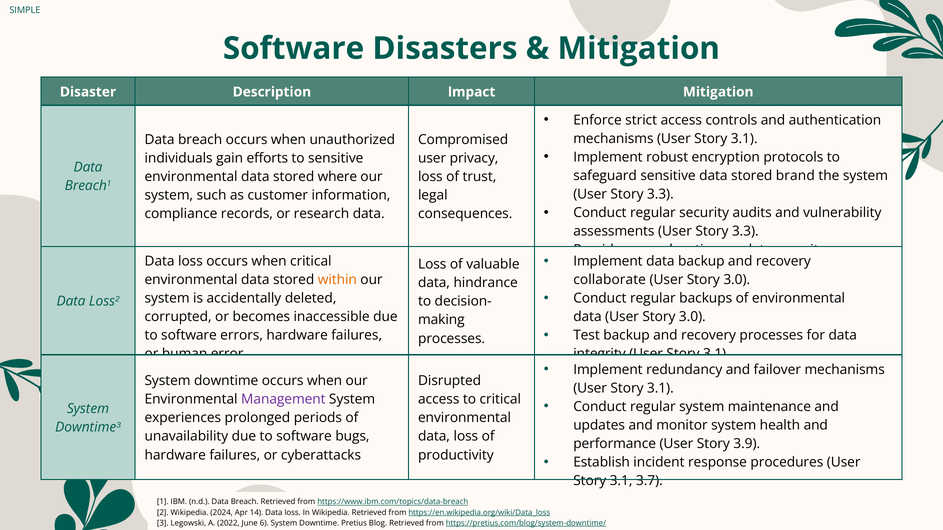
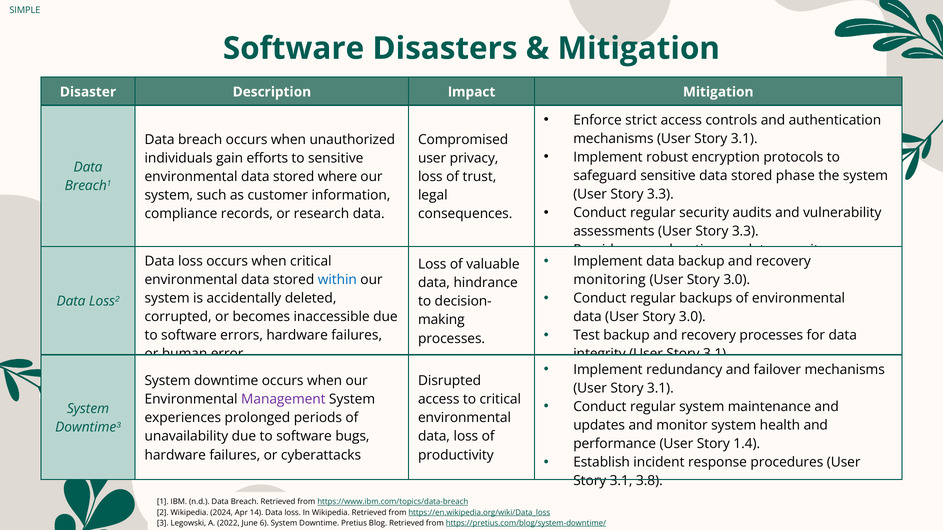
brand: brand -> phase
within colour: orange -> blue
collaborate: collaborate -> monitoring
3.9: 3.9 -> 1.4
3.7: 3.7 -> 3.8
